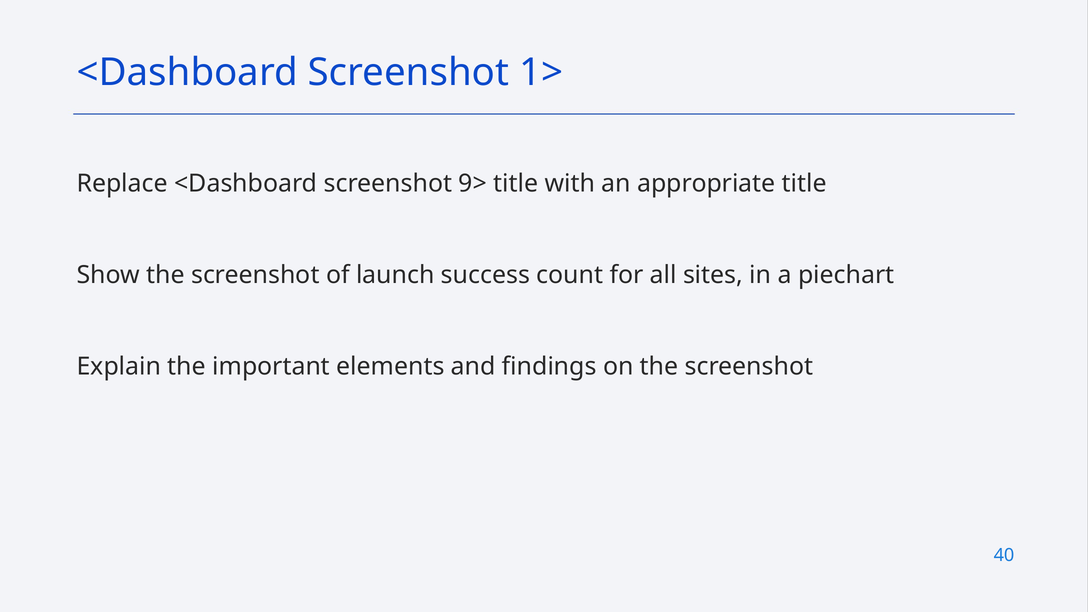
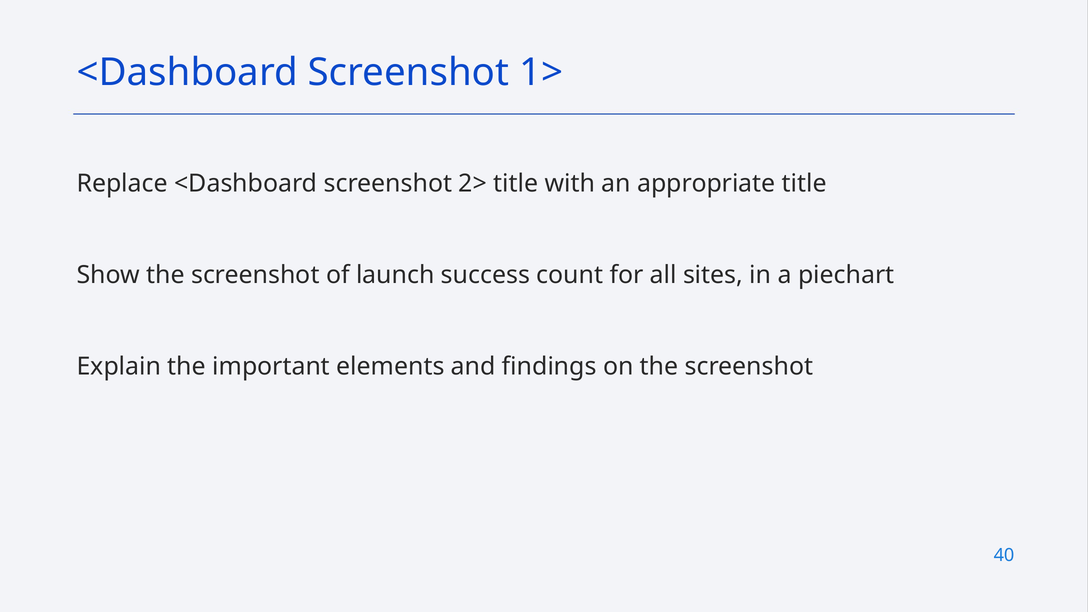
9>: 9> -> 2>
